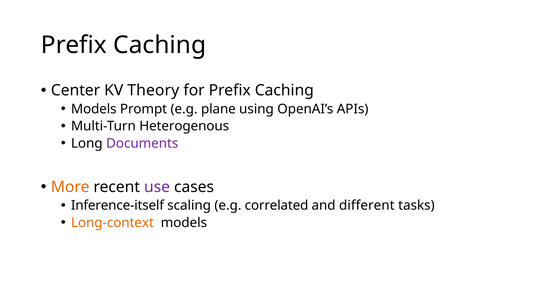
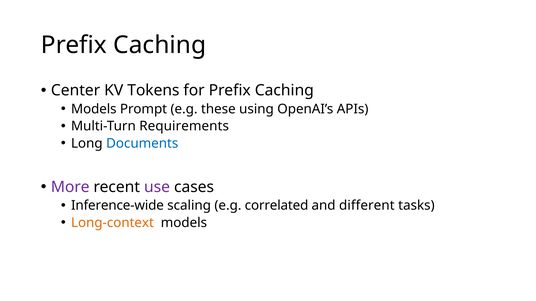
Theory: Theory -> Tokens
plane: plane -> these
Heterogenous: Heterogenous -> Requirements
Documents colour: purple -> blue
More colour: orange -> purple
Inference-itself: Inference-itself -> Inference-wide
